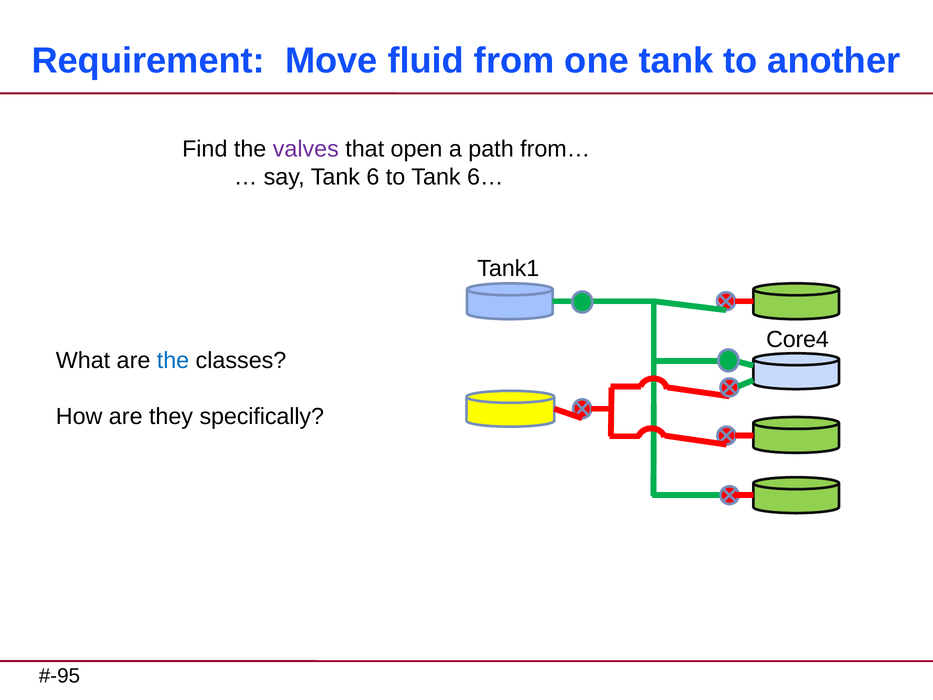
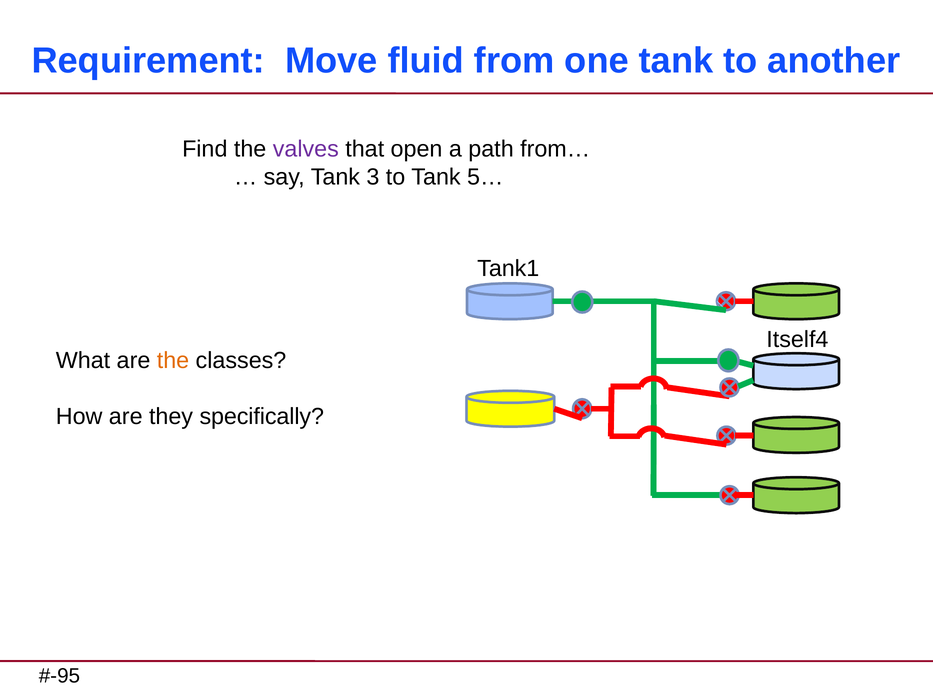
6: 6 -> 3
6…: 6… -> 5…
Core4: Core4 -> Itself4
the at (173, 360) colour: blue -> orange
